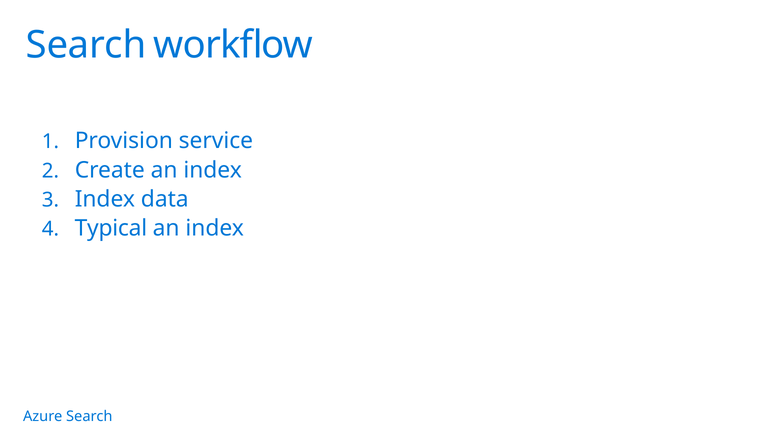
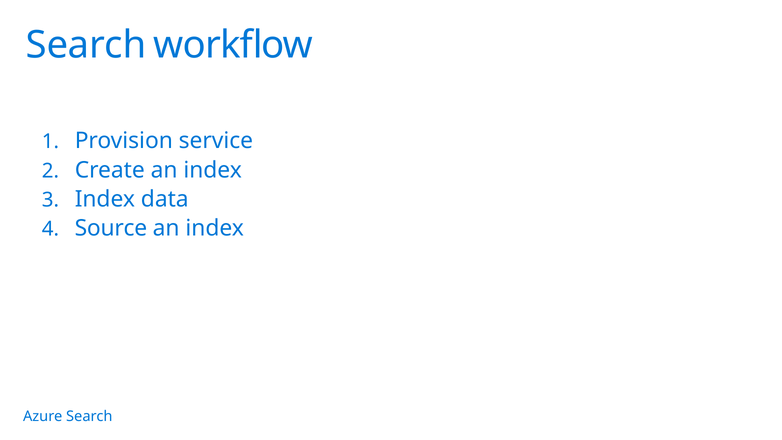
Typical: Typical -> Source
